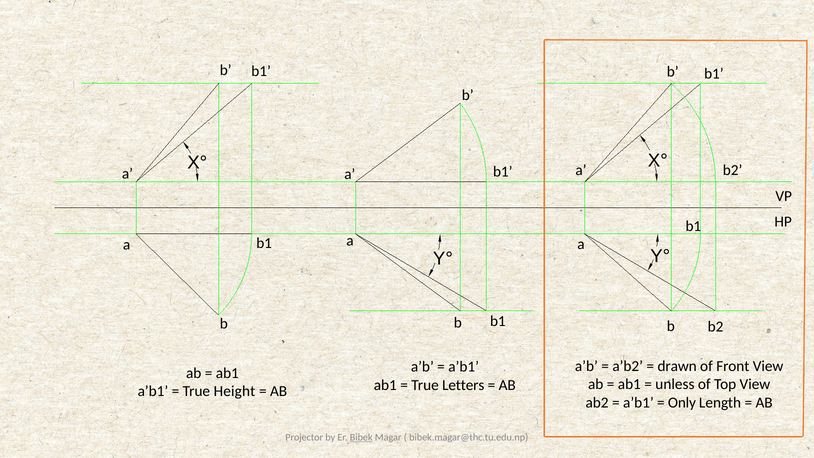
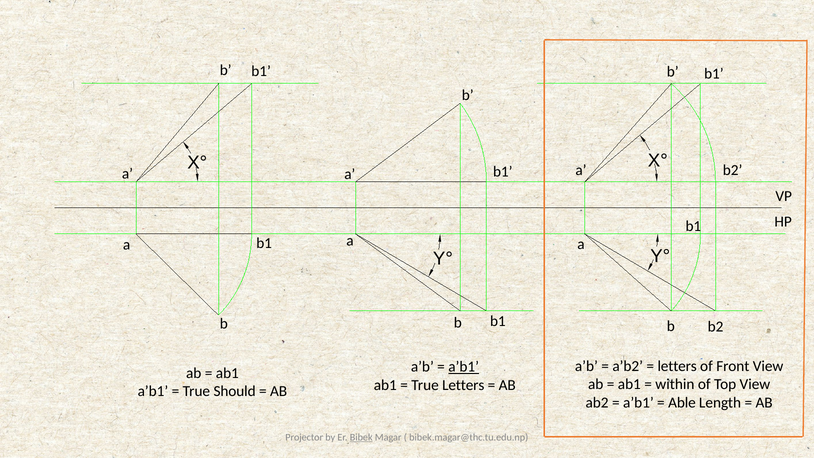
drawn at (677, 366): drawn -> letters
a’b1 at (464, 367) underline: none -> present
unless: unless -> within
Height: Height -> Should
Only: Only -> Able
